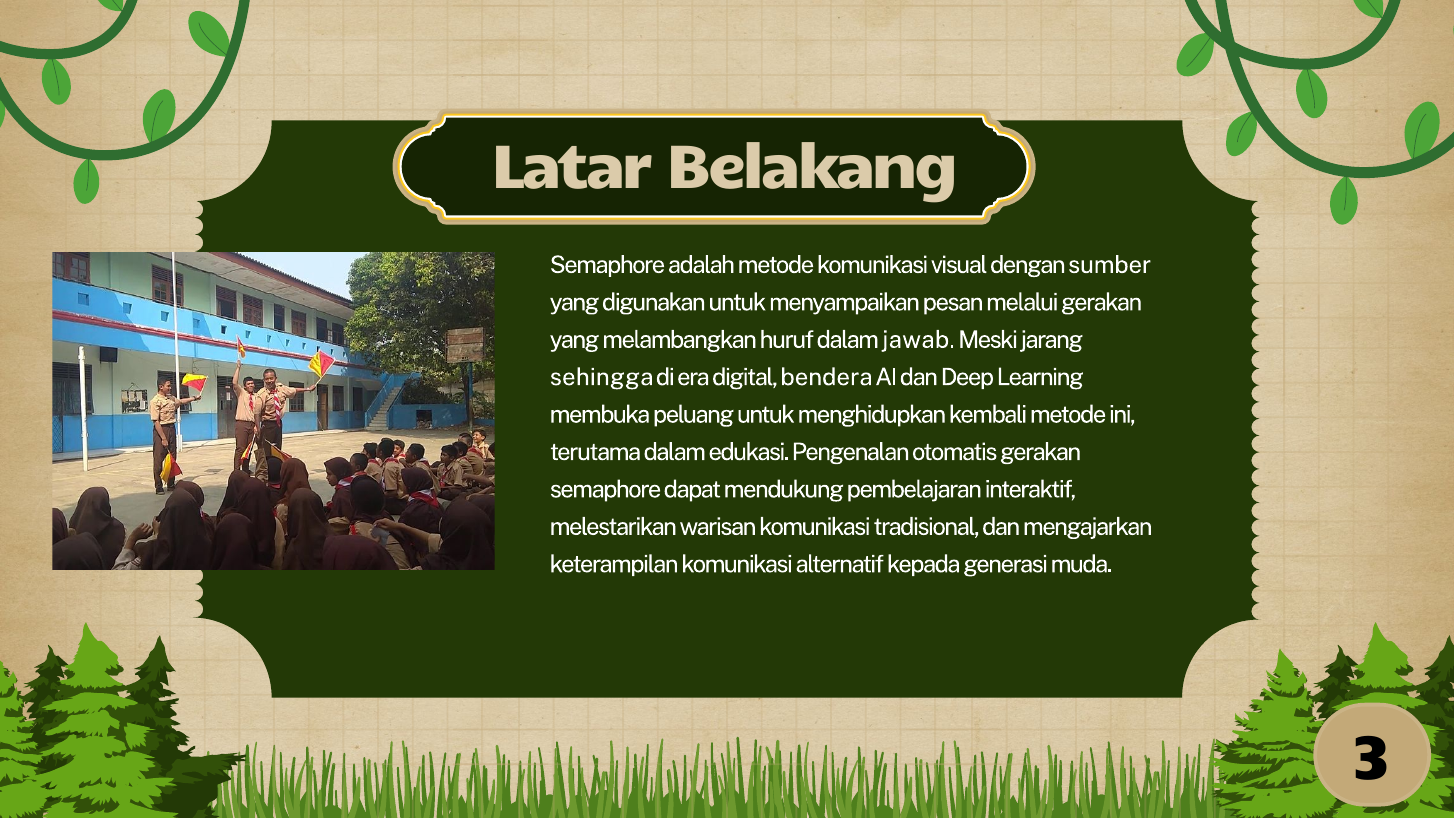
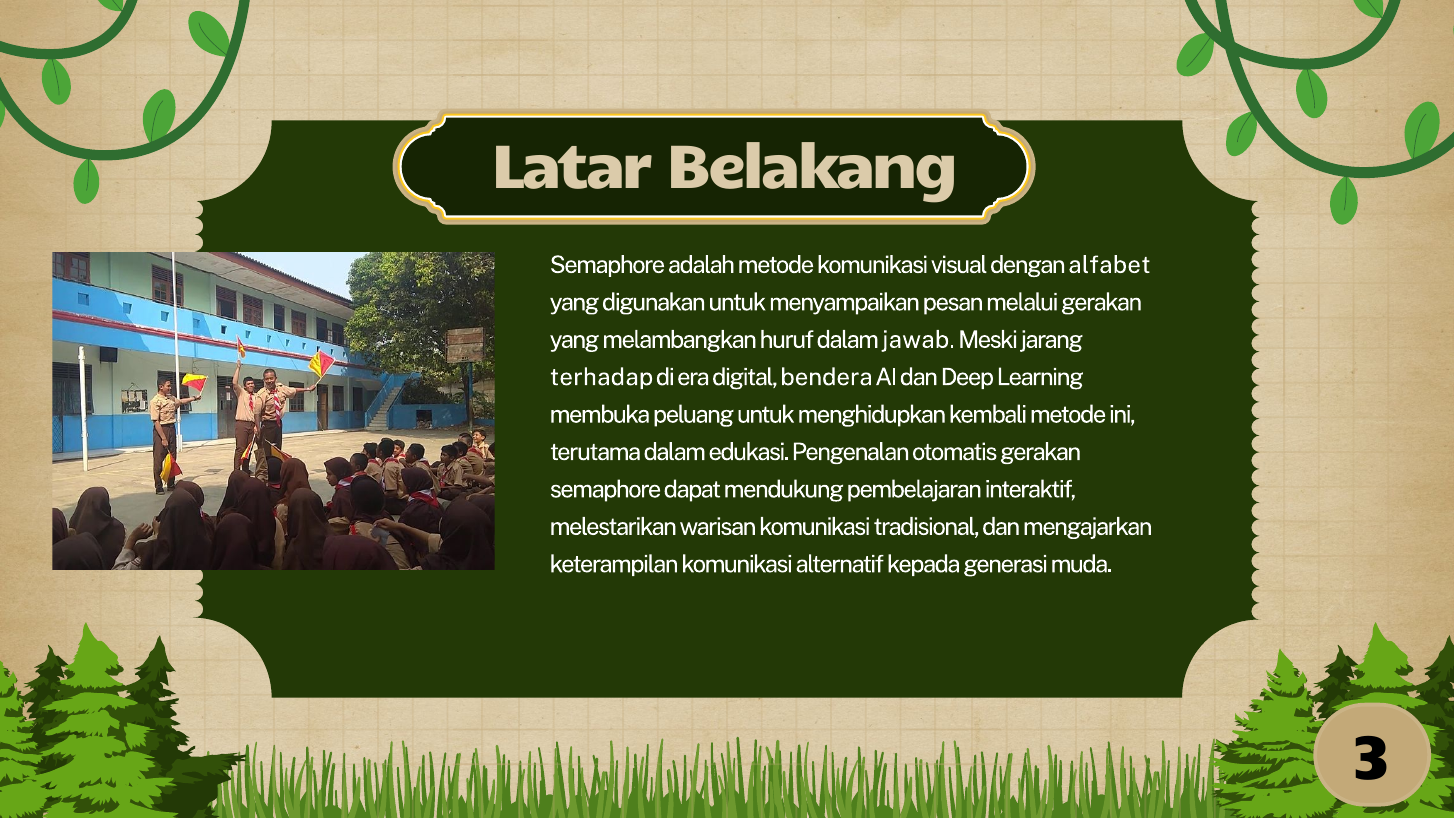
sumber: sumber -> alfabet
sehingga: sehingga -> terhadap
